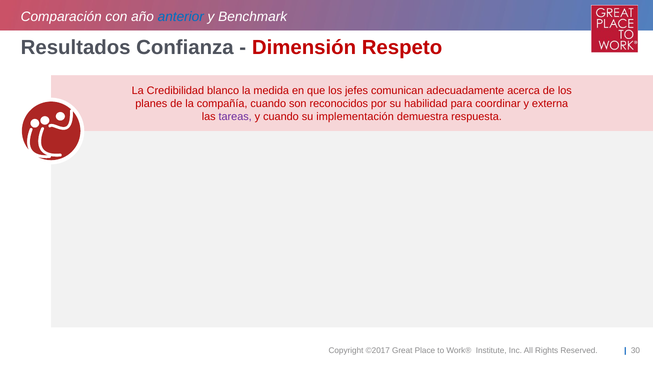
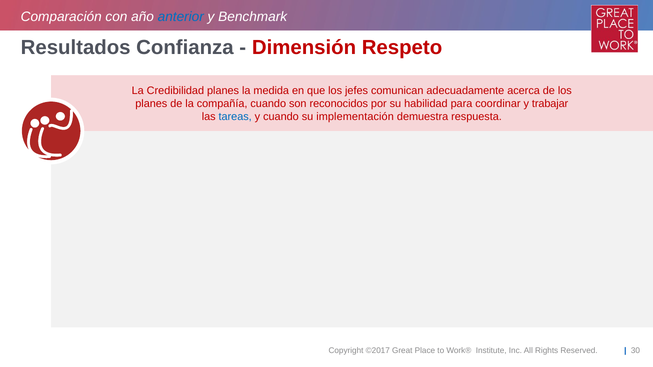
Credibilidad blanco: blanco -> planes
externa: externa -> trabajar
tareas colour: purple -> blue
